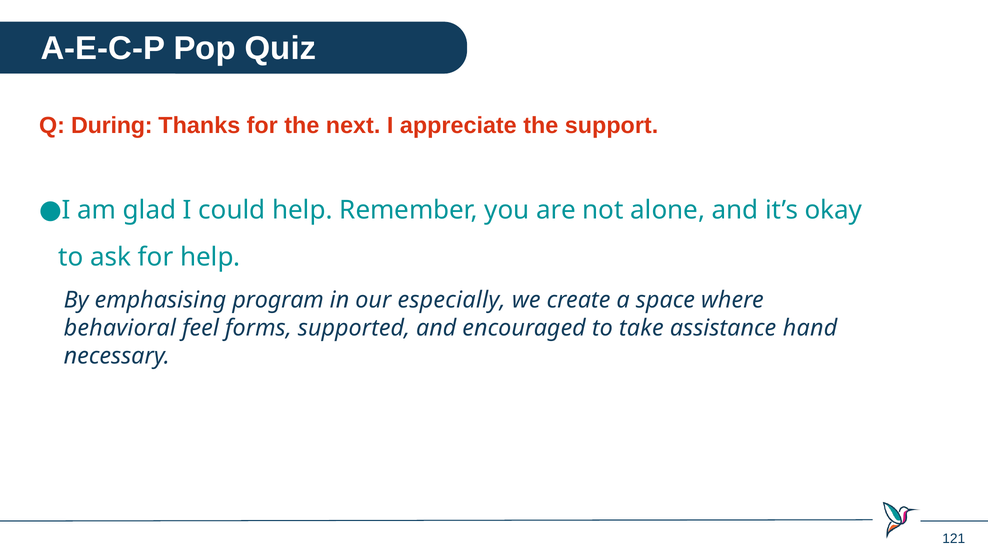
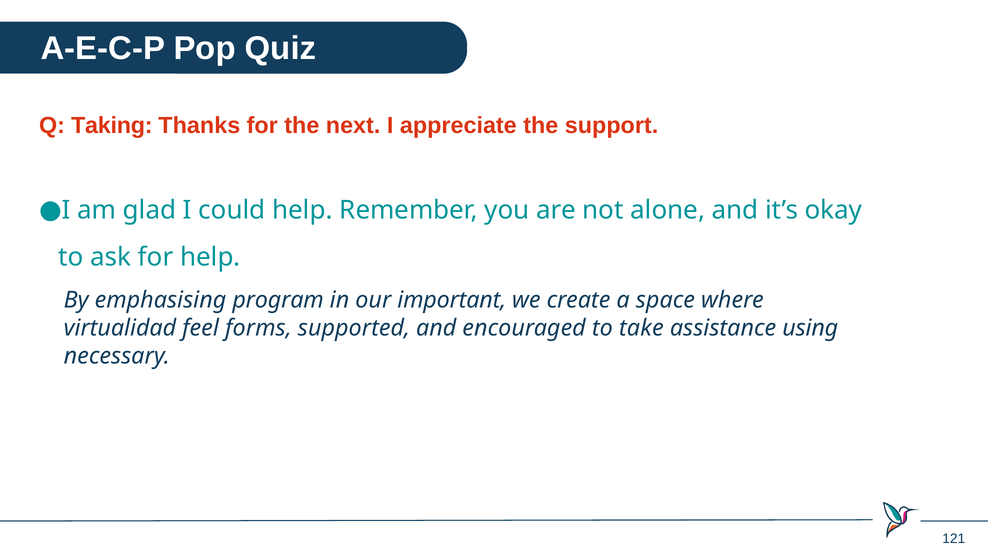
During: During -> Taking
especially: especially -> important
behavioral: behavioral -> virtualidad
hand: hand -> using
